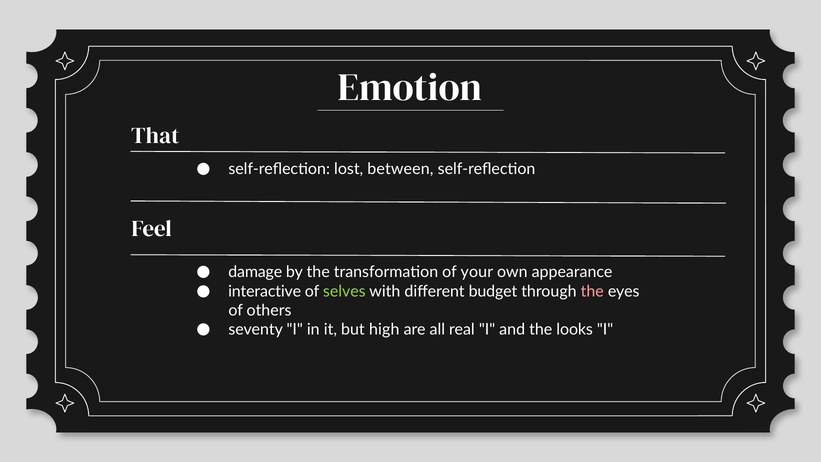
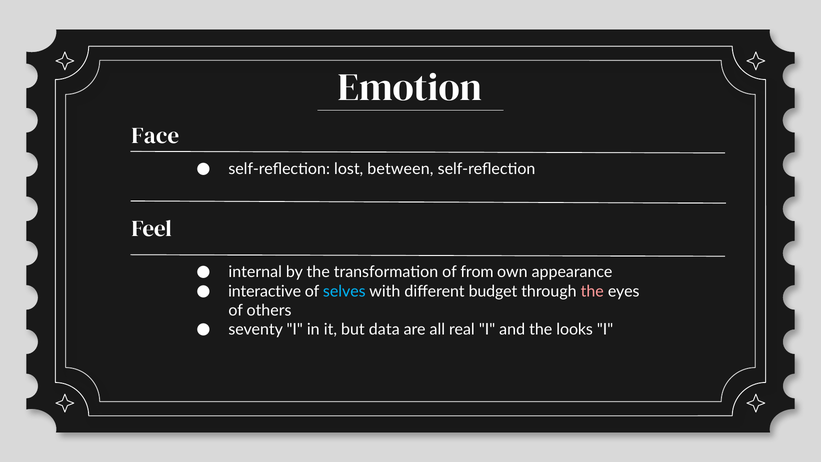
That: That -> Face
damage: damage -> internal
your: your -> from
selves colour: light green -> light blue
high: high -> data
